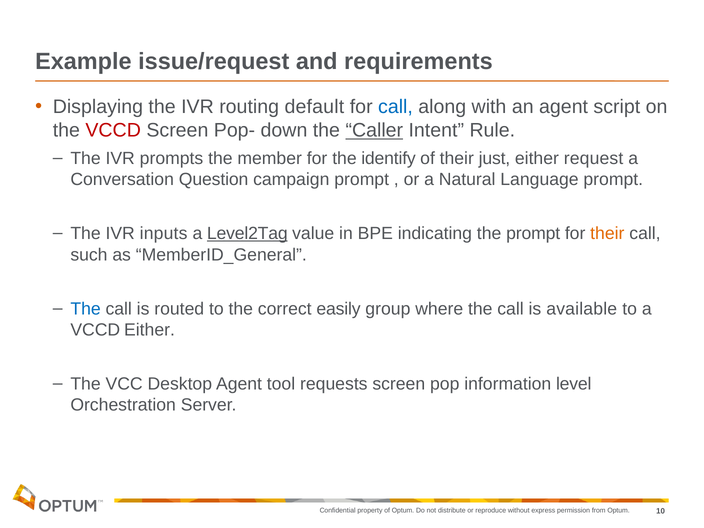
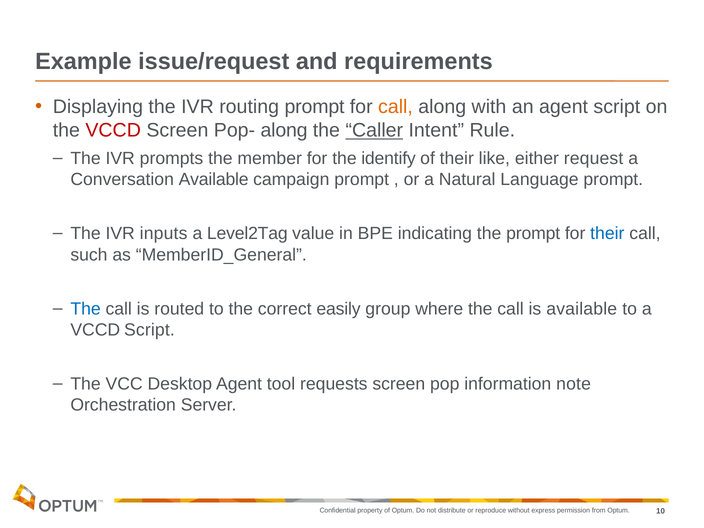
routing default: default -> prompt
call at (395, 107) colour: blue -> orange
Pop- down: down -> along
just: just -> like
Conversation Question: Question -> Available
Level2Tag underline: present -> none
their at (607, 234) colour: orange -> blue
VCCD Either: Either -> Script
level: level -> note
